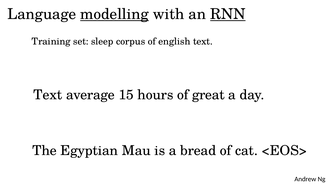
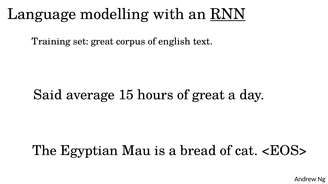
modelling underline: present -> none
set sleep: sleep -> great
Text at (48, 95): Text -> Said
